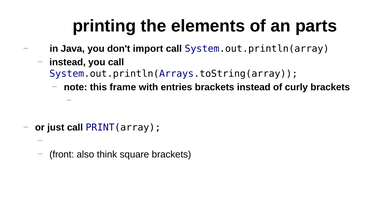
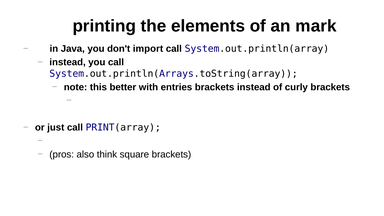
parts: parts -> mark
frame: frame -> better
front: front -> pros
